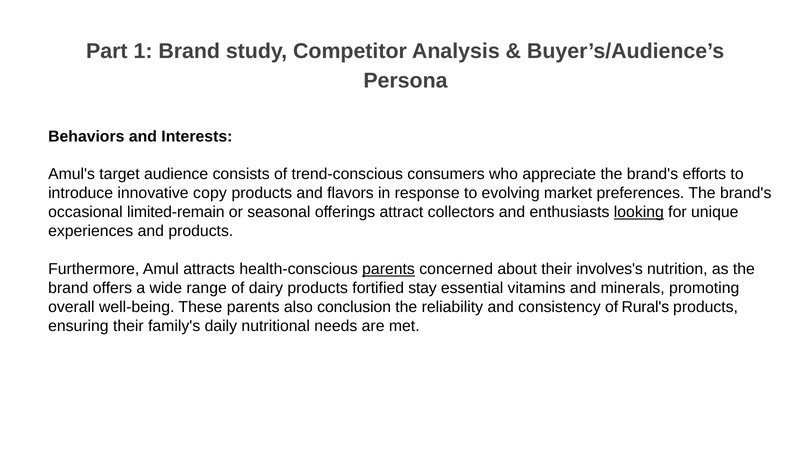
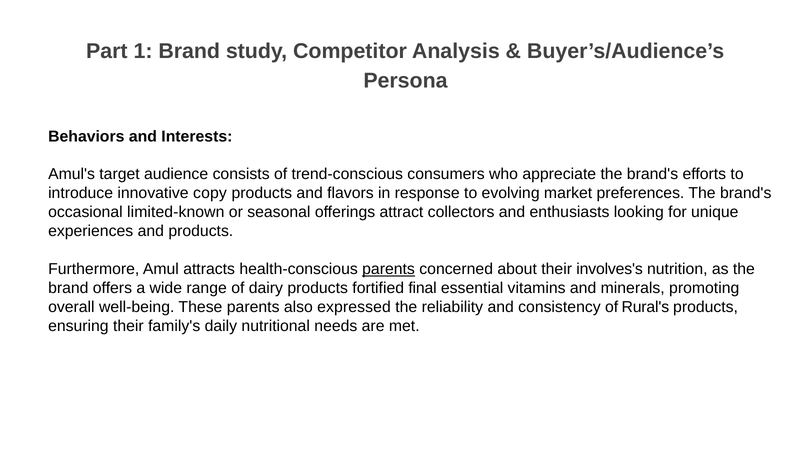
limited-remain: limited-remain -> limited-known
looking underline: present -> none
stay: stay -> final
conclusion: conclusion -> expressed
